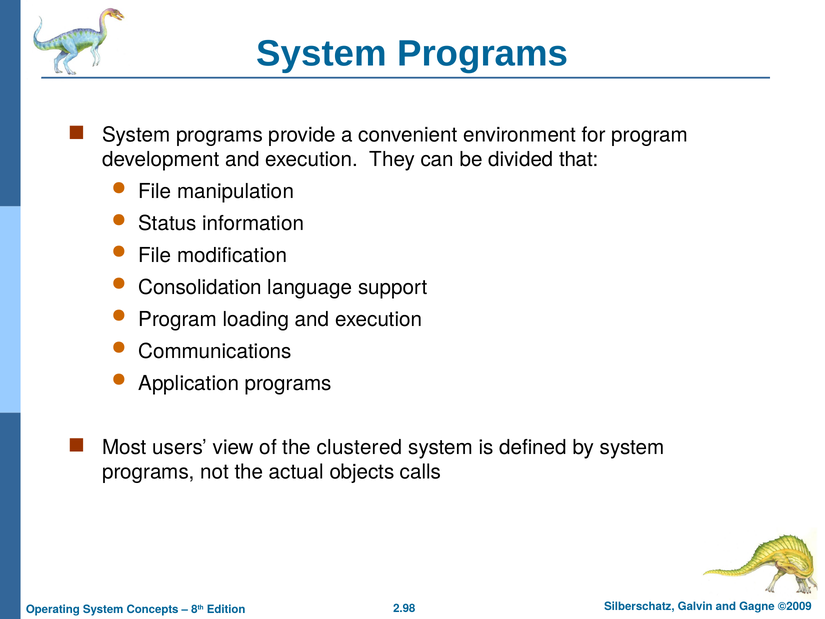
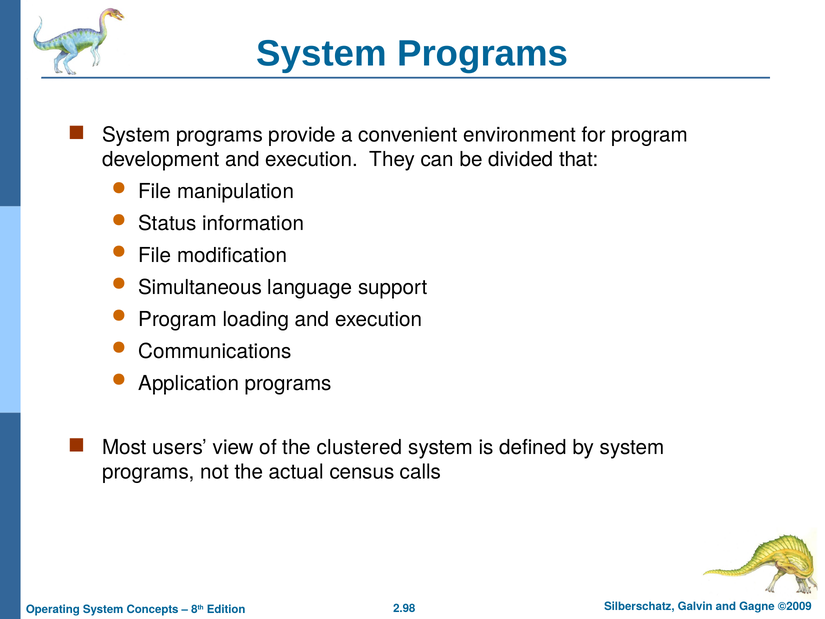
Consolidation: Consolidation -> Simultaneous
objects: objects -> census
